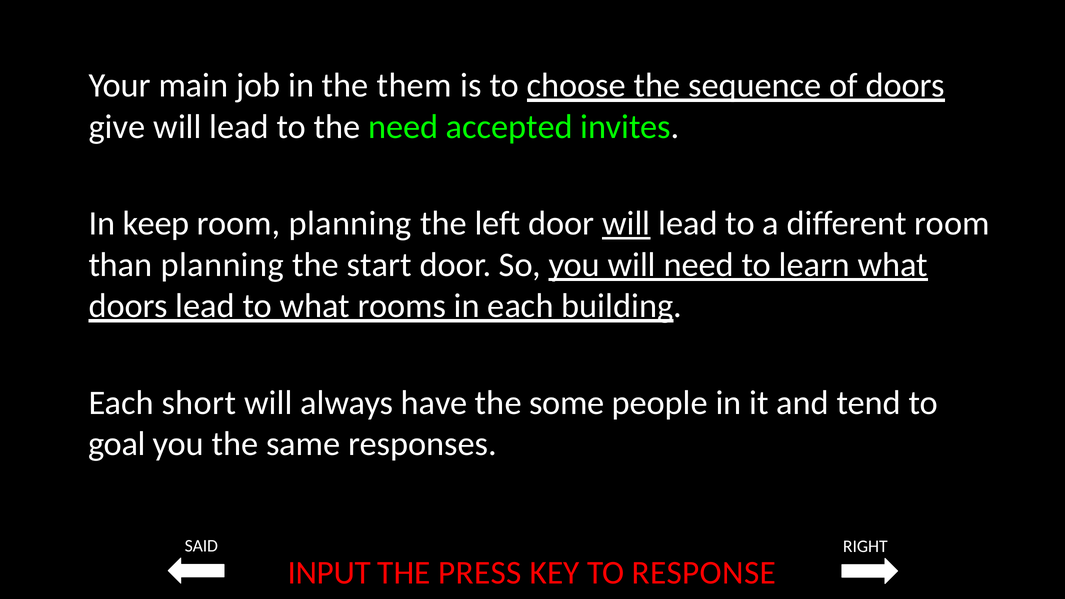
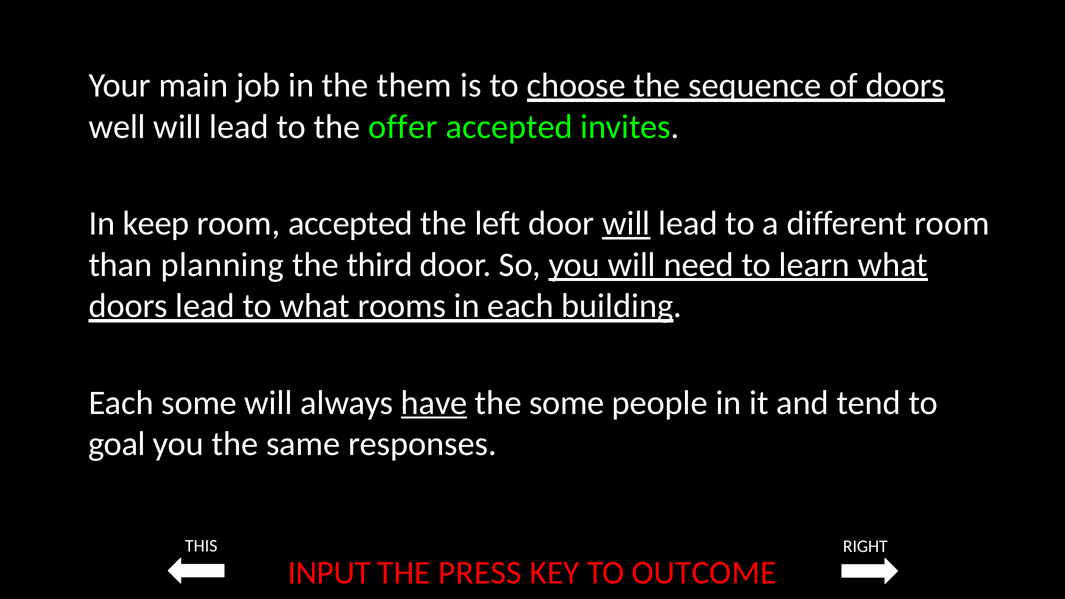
give: give -> well
the need: need -> offer
room planning: planning -> accepted
start: start -> third
Each short: short -> some
have underline: none -> present
SAID: SAID -> THIS
RESPONSE: RESPONSE -> OUTCOME
